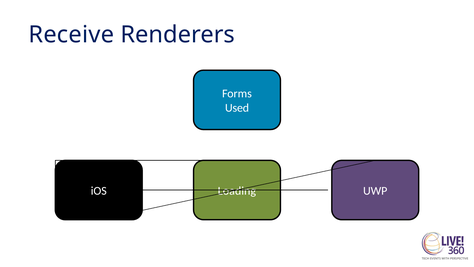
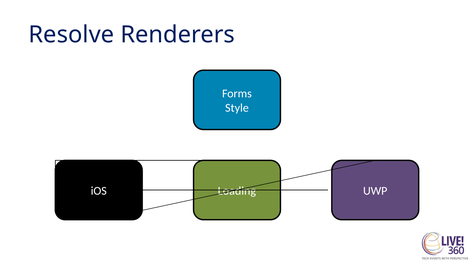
Receive: Receive -> Resolve
Used: Used -> Style
